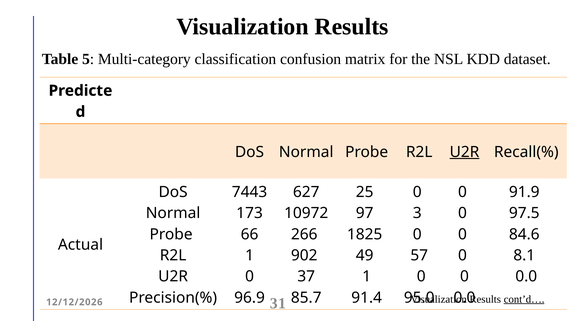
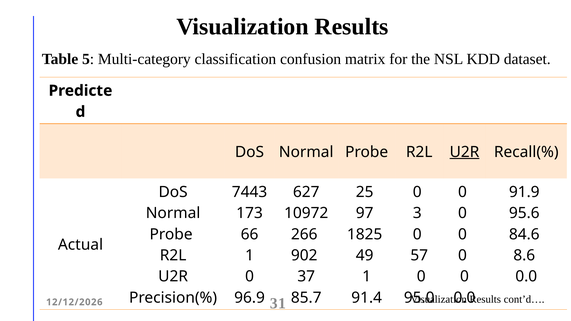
97.5: 97.5 -> 95.6
8.1: 8.1 -> 8.6
cont’d… underline: present -> none
